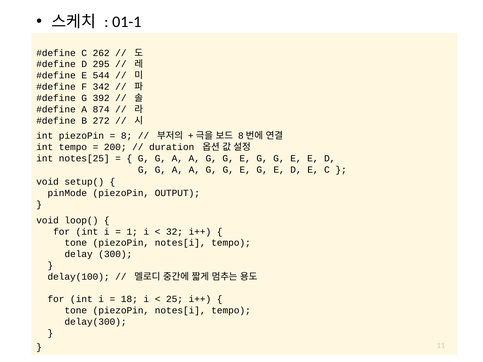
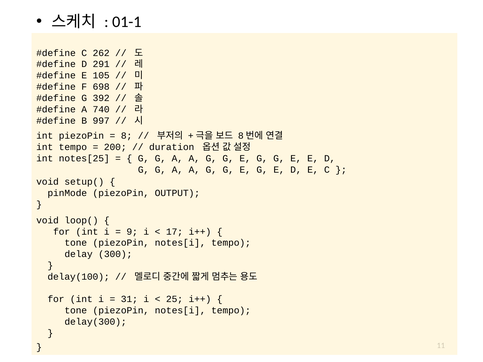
295: 295 -> 291
544: 544 -> 105
342: 342 -> 698
874: 874 -> 740
272: 272 -> 997
1: 1 -> 9
32: 32 -> 17
18: 18 -> 31
